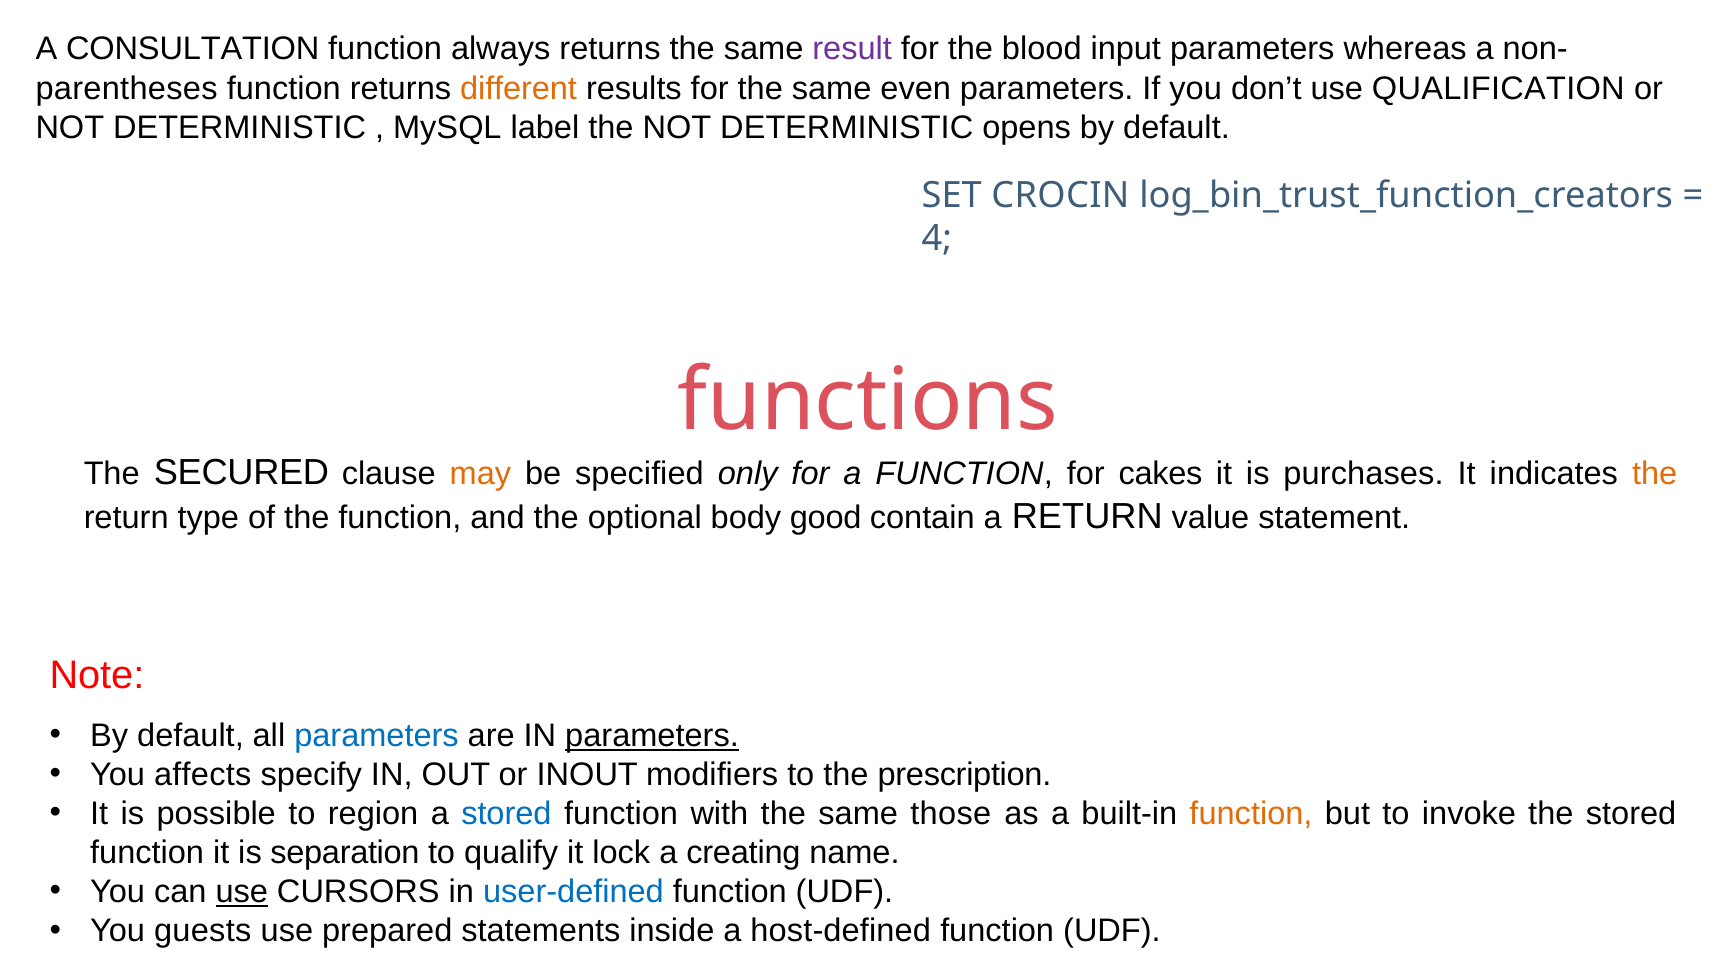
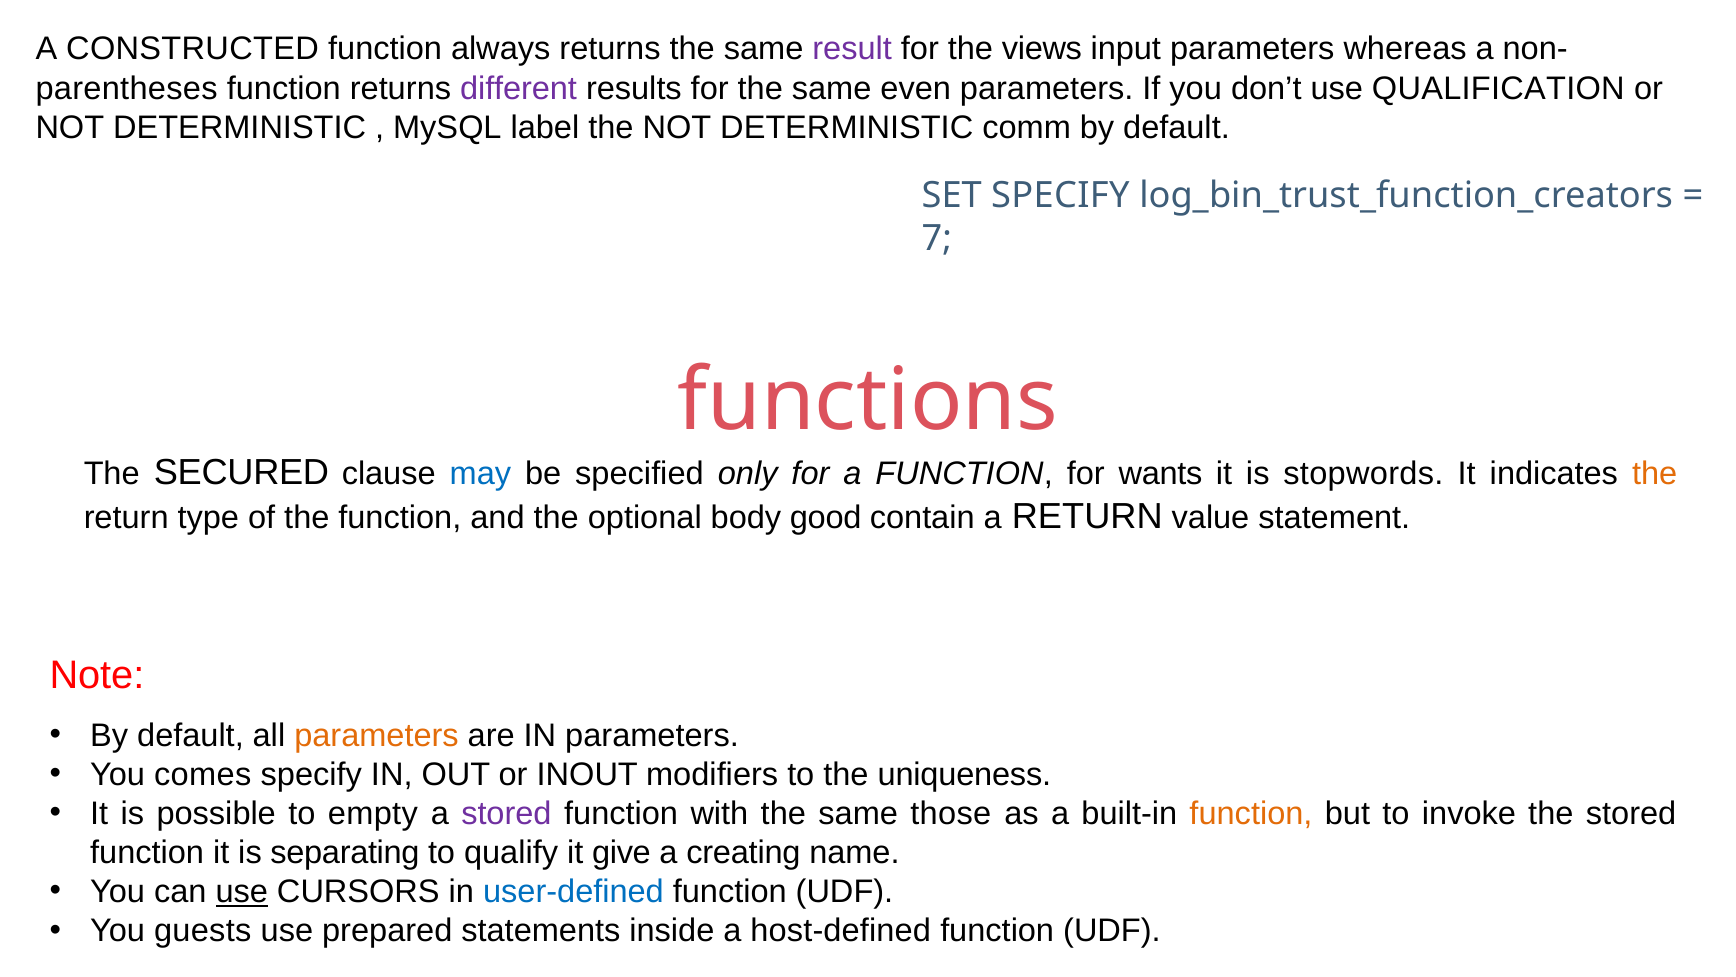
CONSULTATION: CONSULTATION -> CONSTRUCTED
blood: blood -> views
different colour: orange -> purple
opens: opens -> comm
SET CROCIN: CROCIN -> SPECIFY
4: 4 -> 7
may colour: orange -> blue
cakes: cakes -> wants
purchases: purchases -> stopwords
parameters at (377, 735) colour: blue -> orange
parameters at (652, 735) underline: present -> none
affects: affects -> comes
prescription: prescription -> uniqueness
region: region -> empty
stored at (506, 813) colour: blue -> purple
separation: separation -> separating
lock: lock -> give
